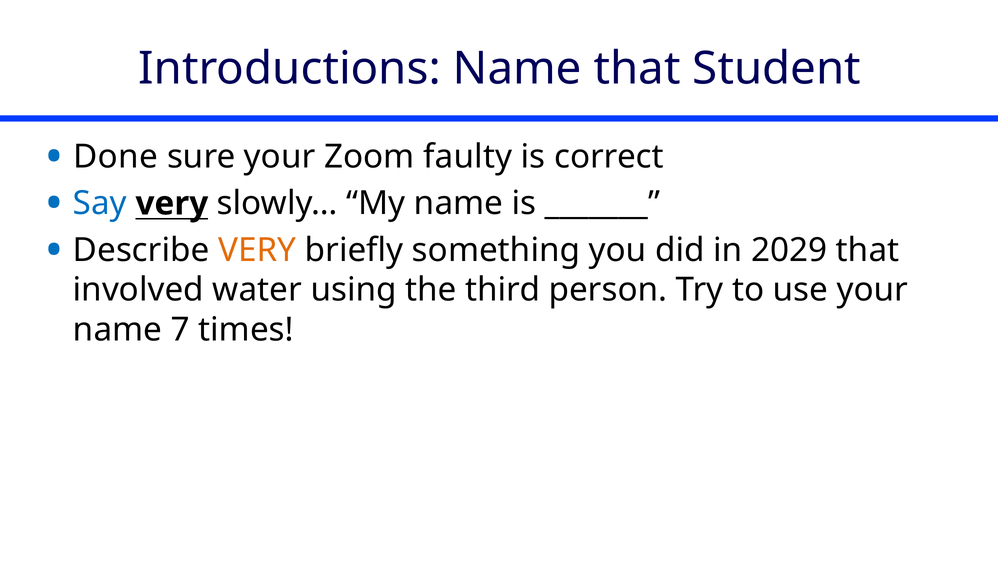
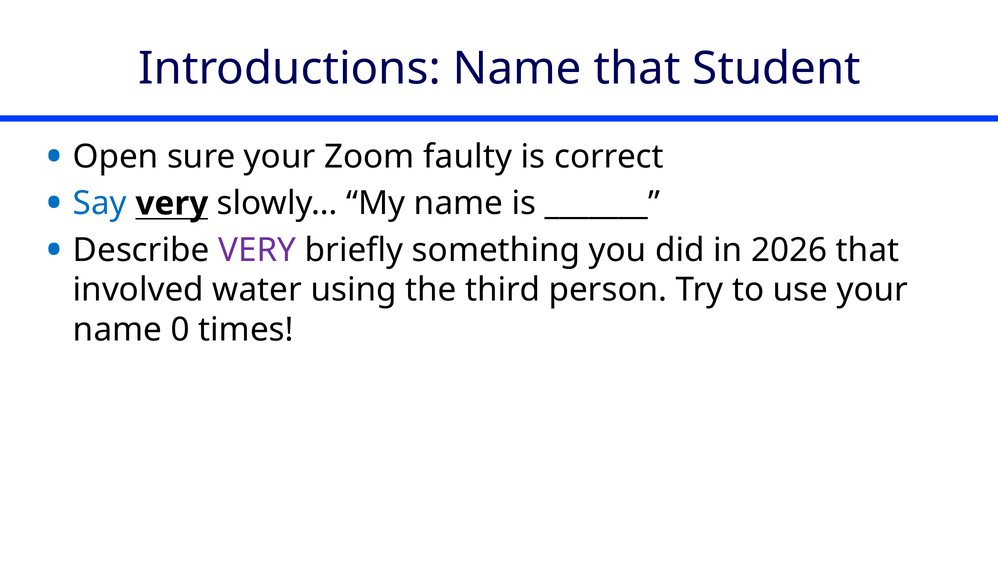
Done: Done -> Open
VERY at (257, 250) colour: orange -> purple
2029: 2029 -> 2026
7: 7 -> 0
